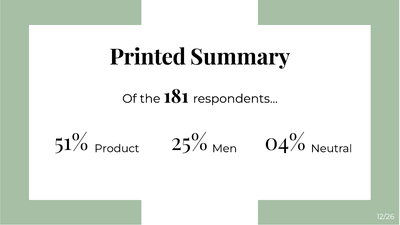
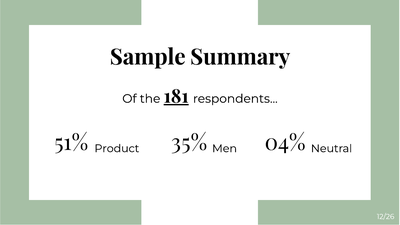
Printed: Printed -> Sample
181 underline: none -> present
25%: 25% -> 35%
